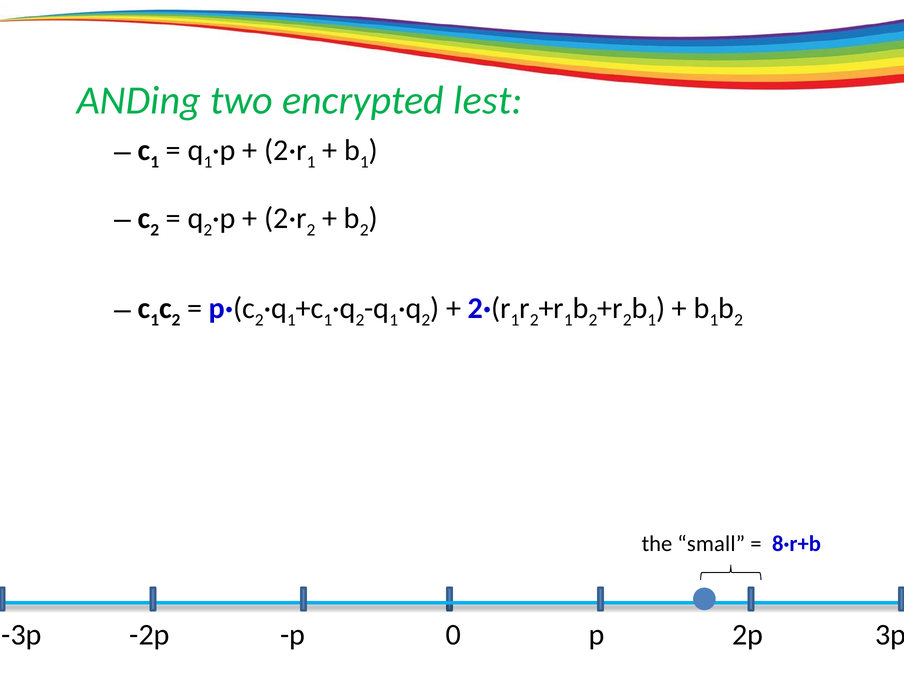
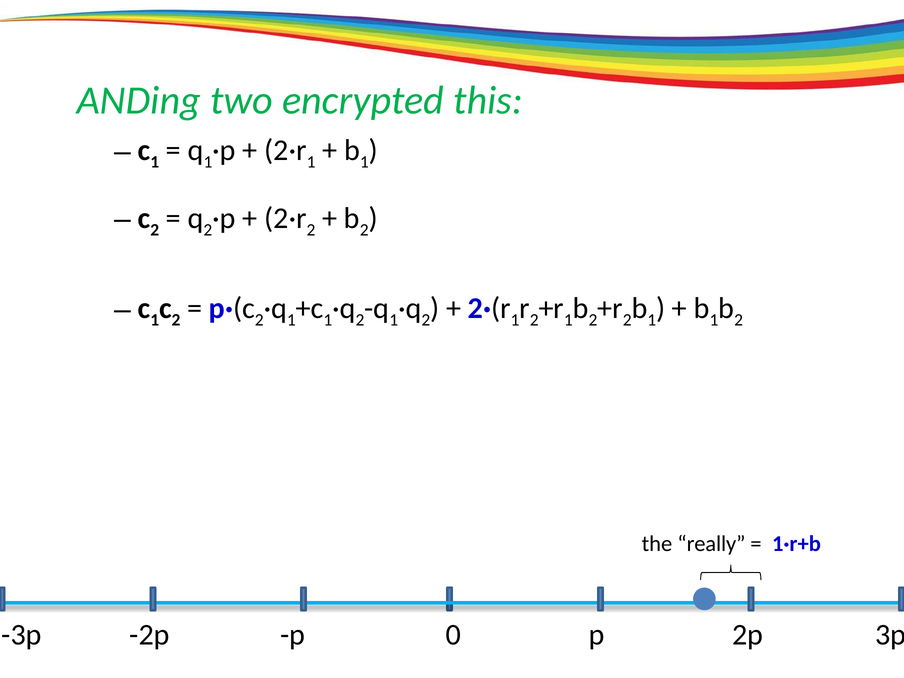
lest: lest -> this
small: small -> really
8·r+b: 8·r+b -> 1·r+b
